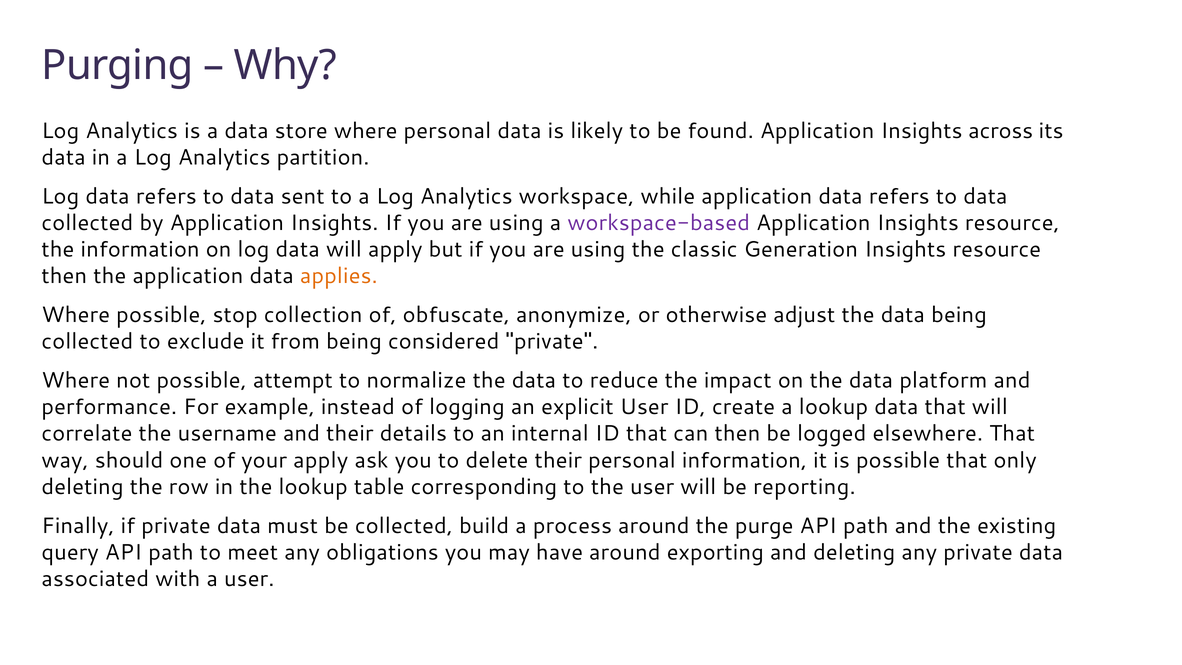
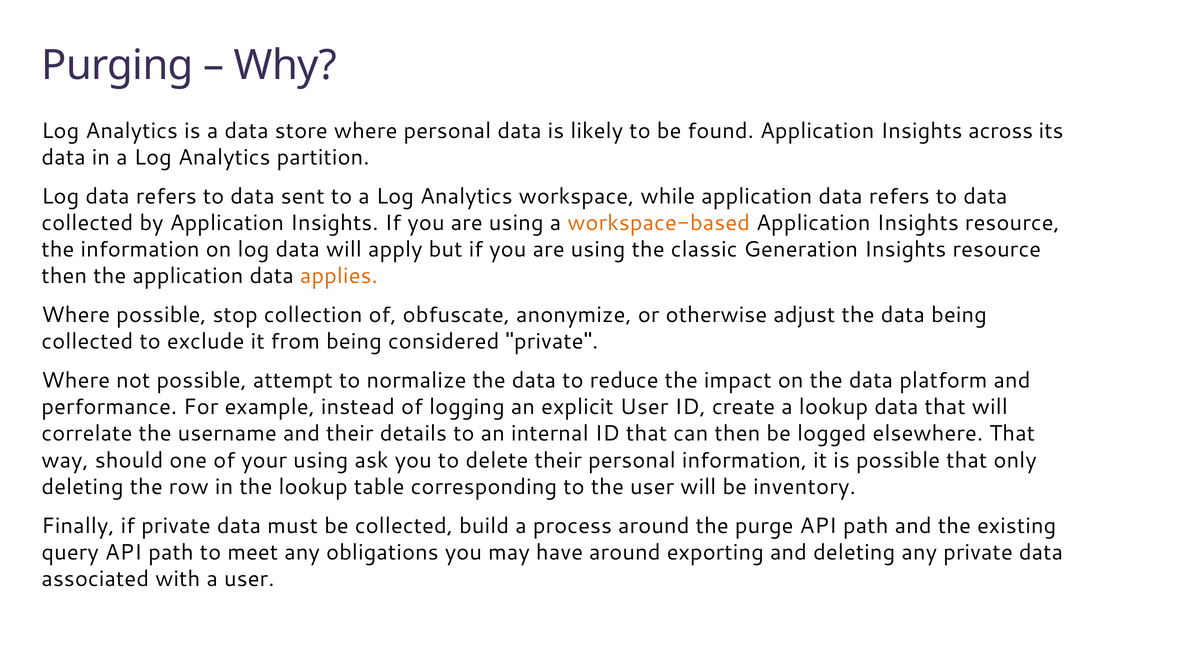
workspace-based colour: purple -> orange
your apply: apply -> using
reporting: reporting -> inventory
